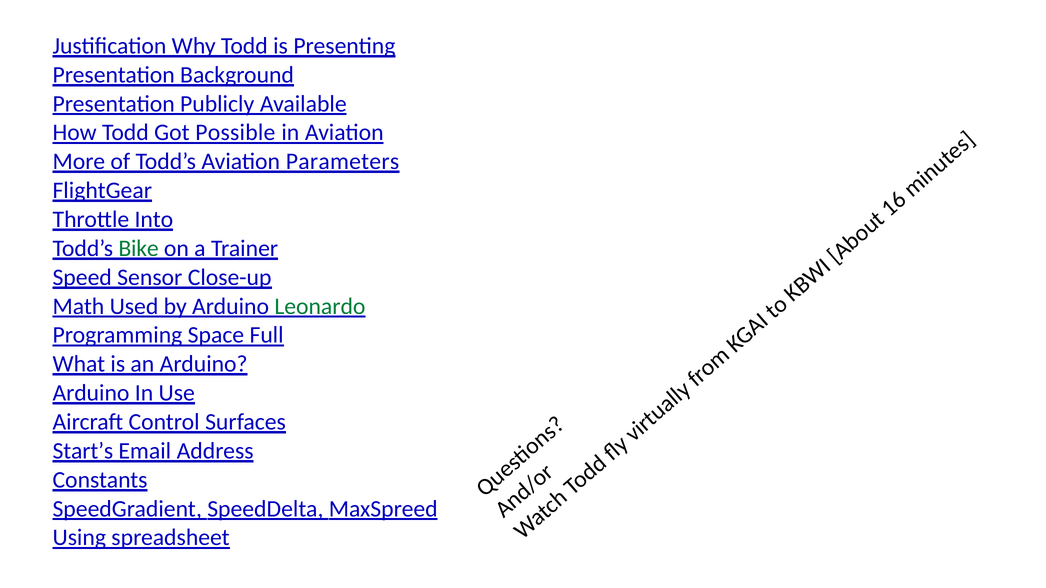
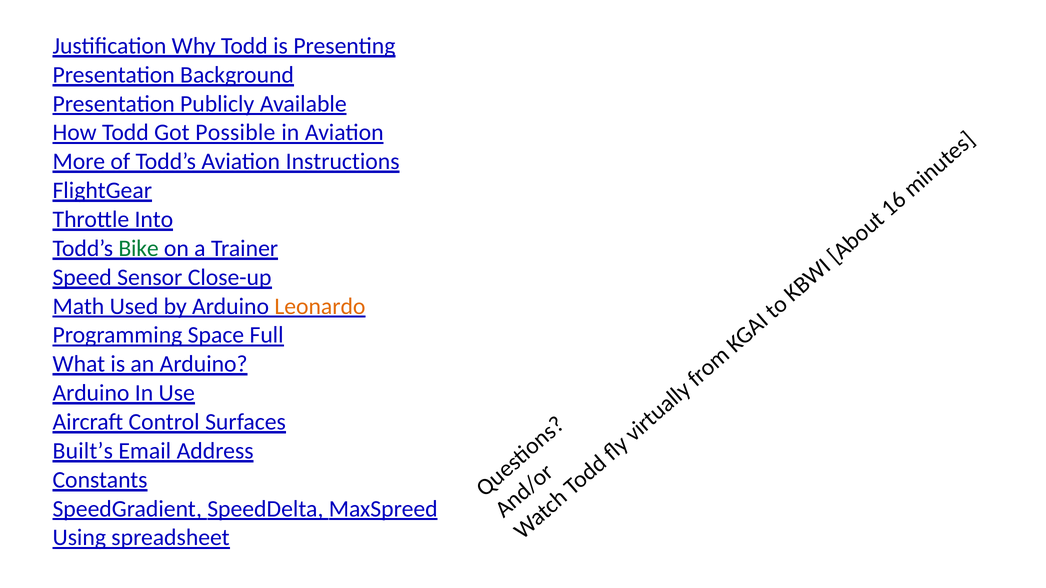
Parameters: Parameters -> Instructions
Leonardo colour: green -> orange
Start’s: Start’s -> Built’s
